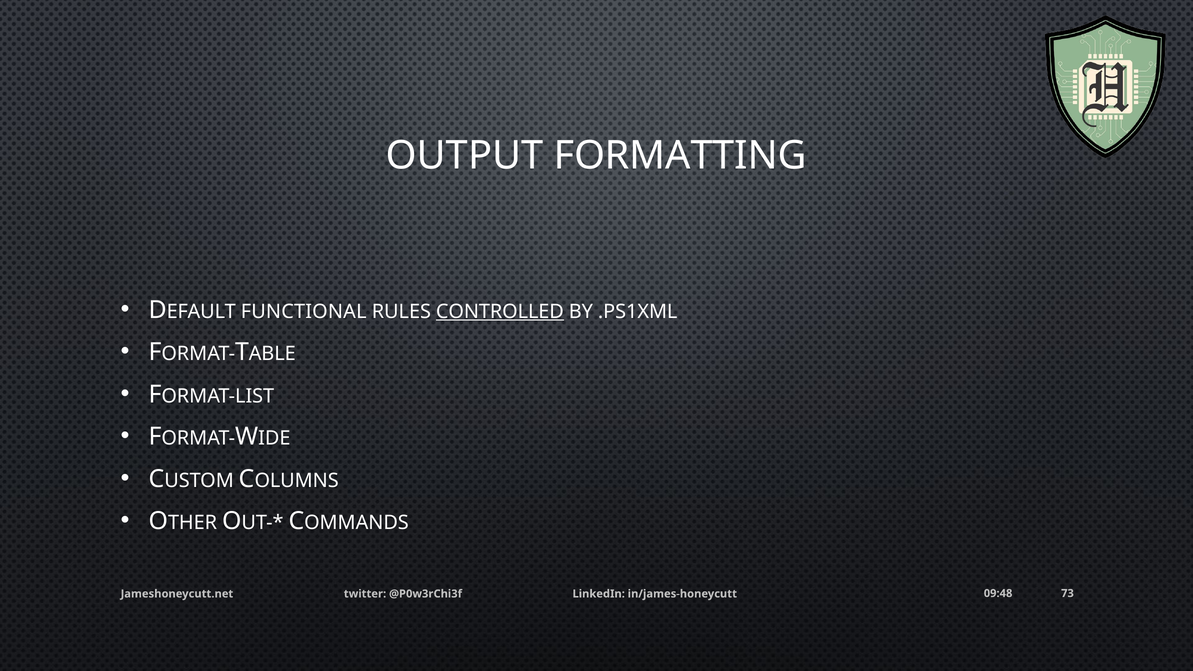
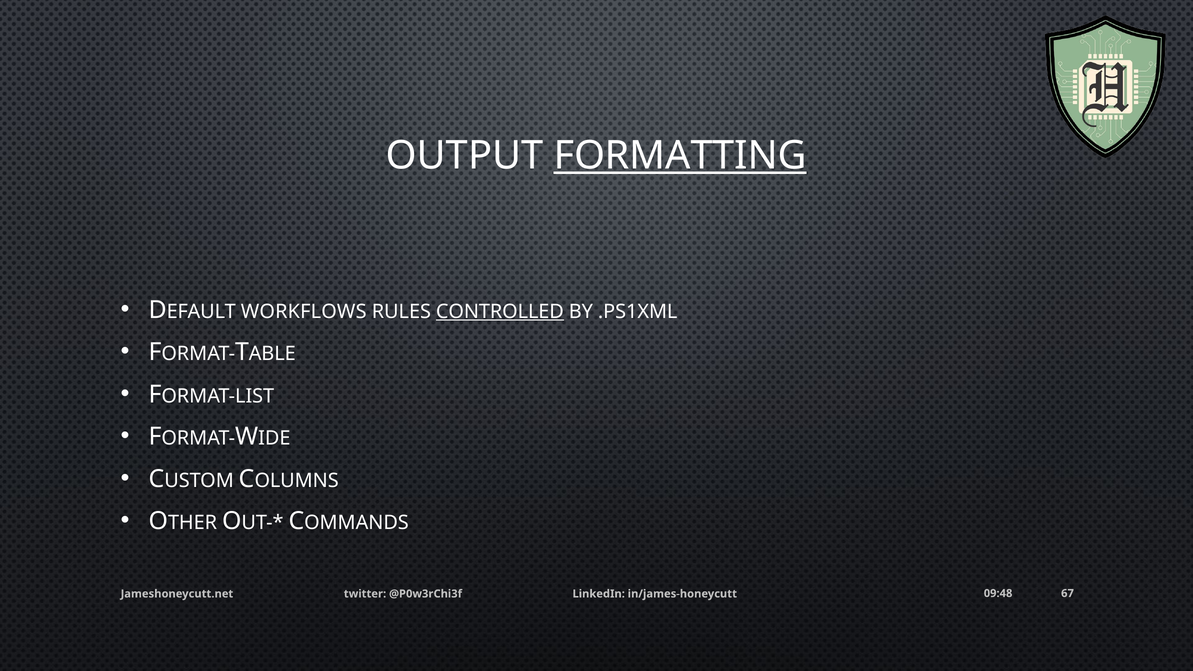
FORMATTING underline: none -> present
FUNCTIONAL: FUNCTIONAL -> WORKFLOWS
73: 73 -> 67
